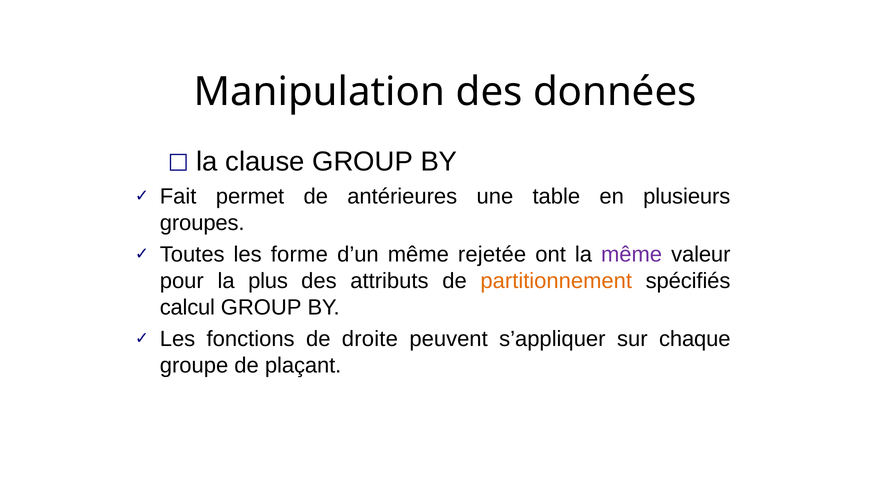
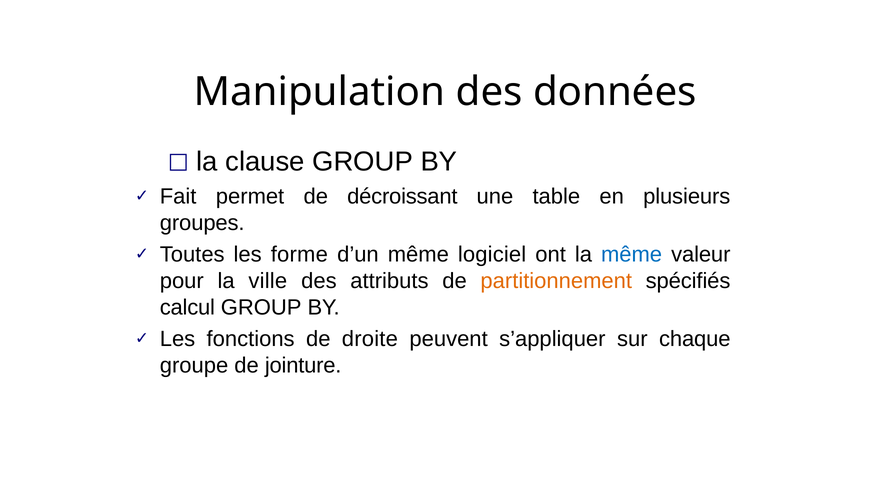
antérieures: antérieures -> décroissant
rejetée: rejetée -> logiciel
même at (632, 254) colour: purple -> blue
plus: plus -> ville
plaçant: plaçant -> jointure
